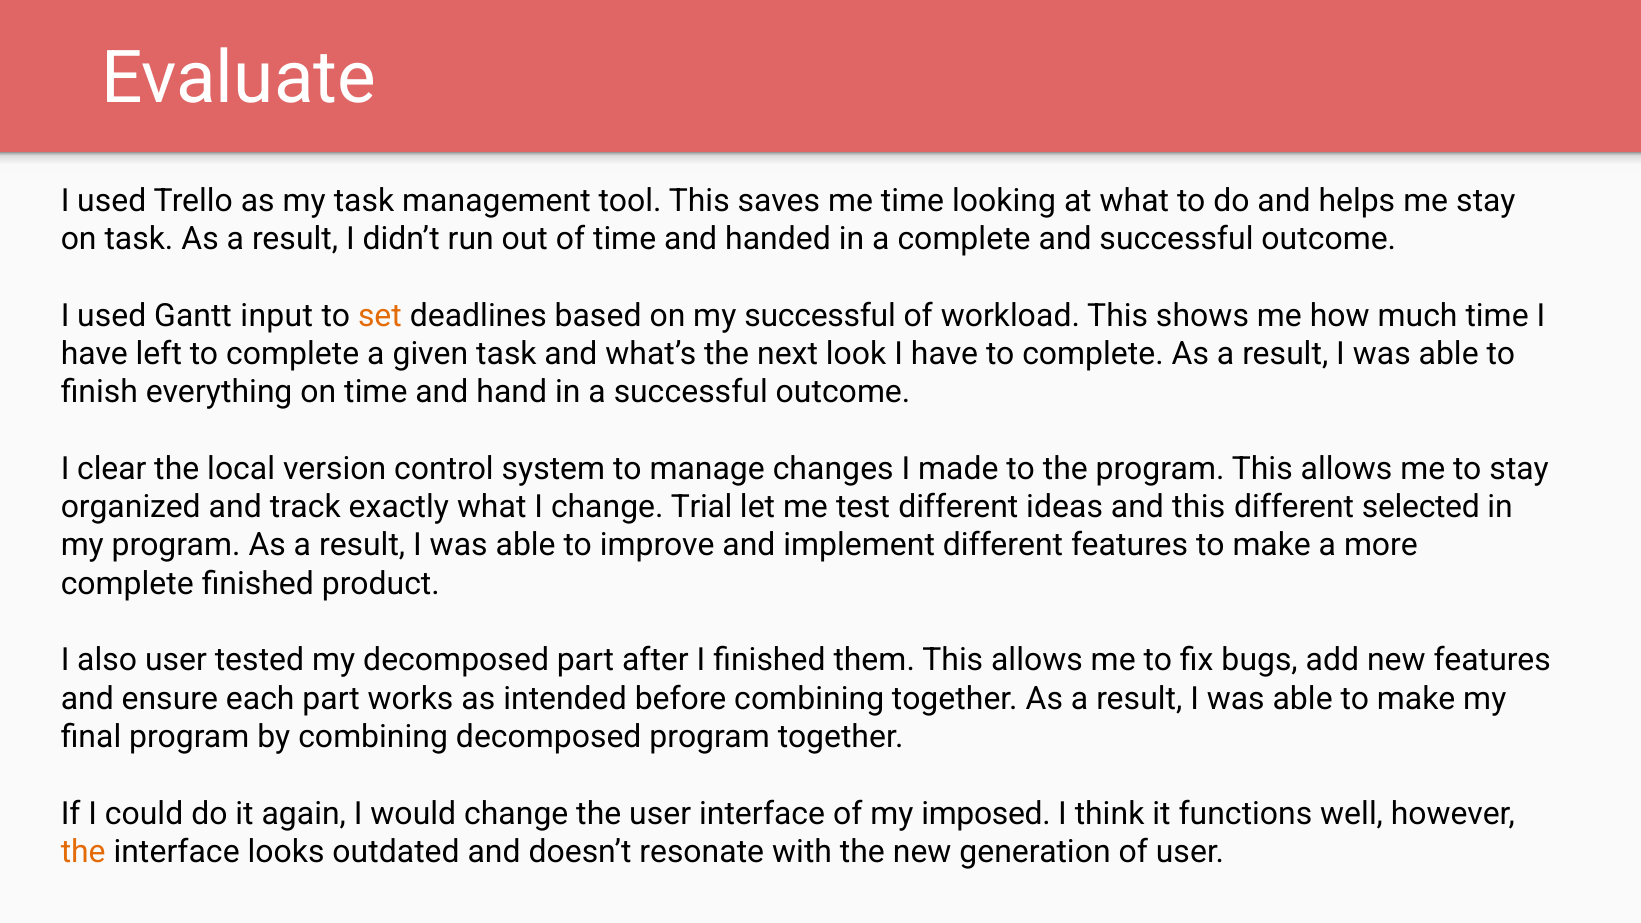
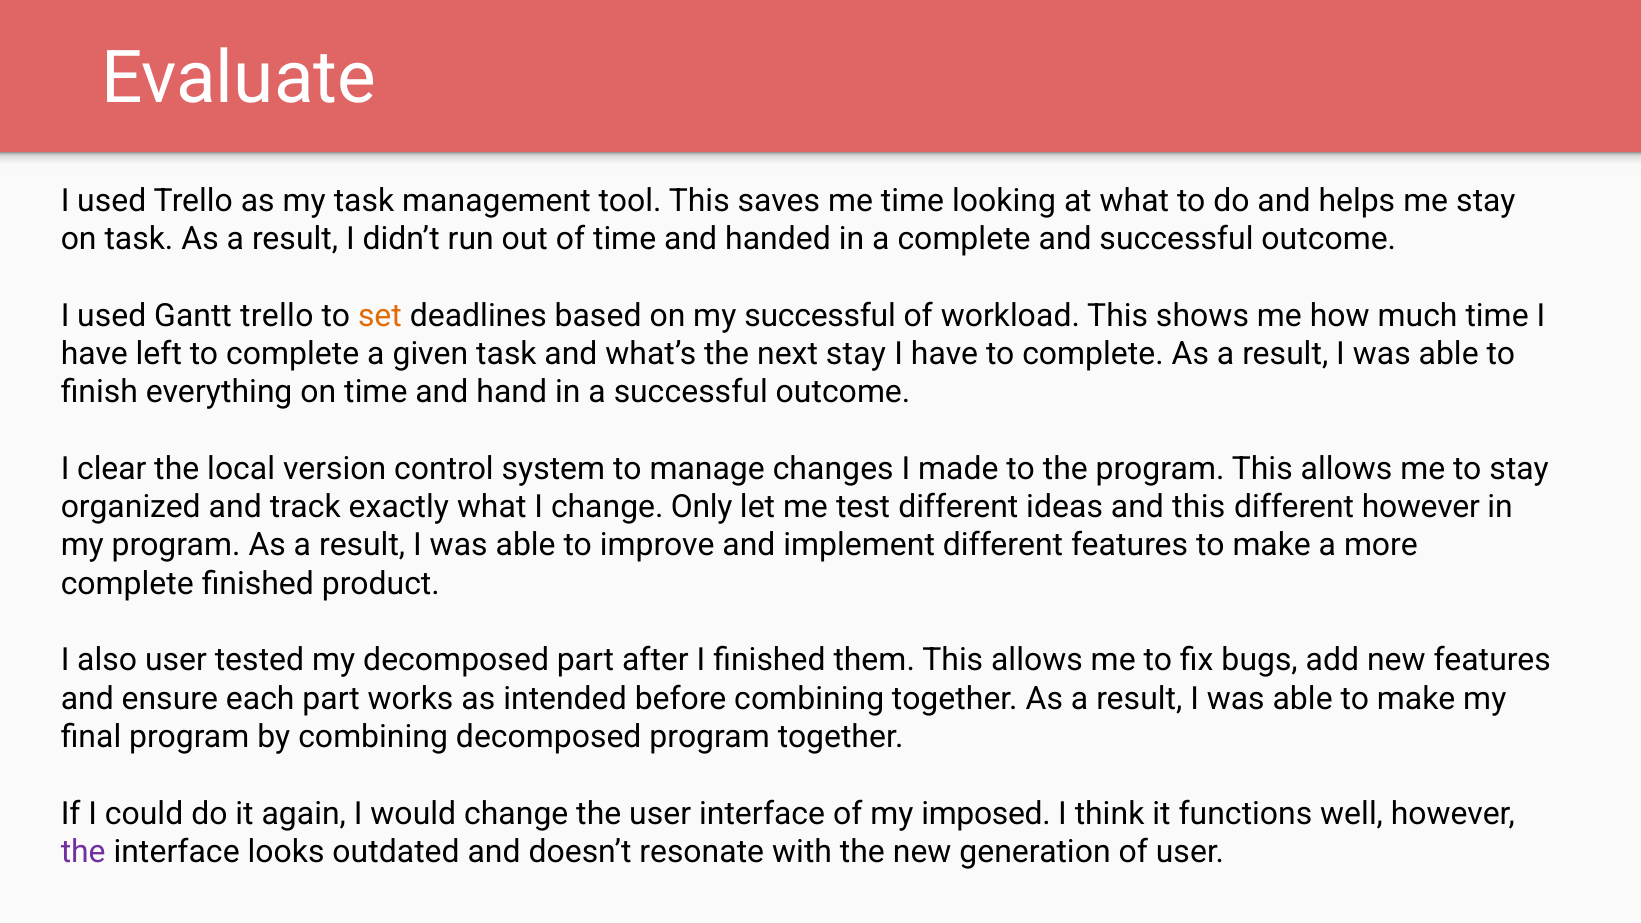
Gantt input: input -> trello
next look: look -> stay
Trial: Trial -> Only
different selected: selected -> however
the at (83, 852) colour: orange -> purple
